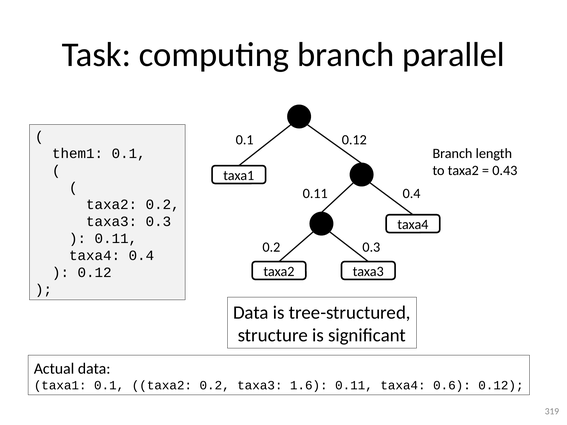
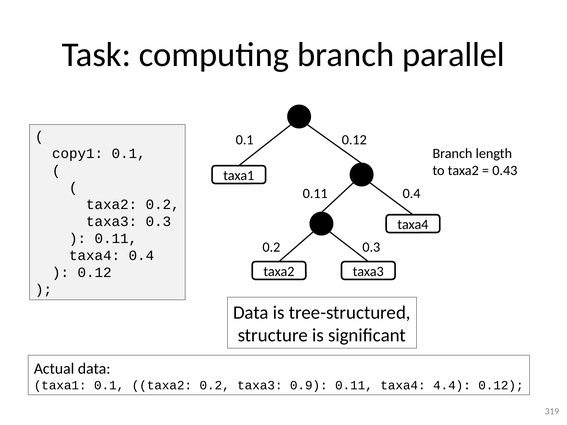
them1: them1 -> copy1
1.6: 1.6 -> 0.9
0.6: 0.6 -> 4.4
